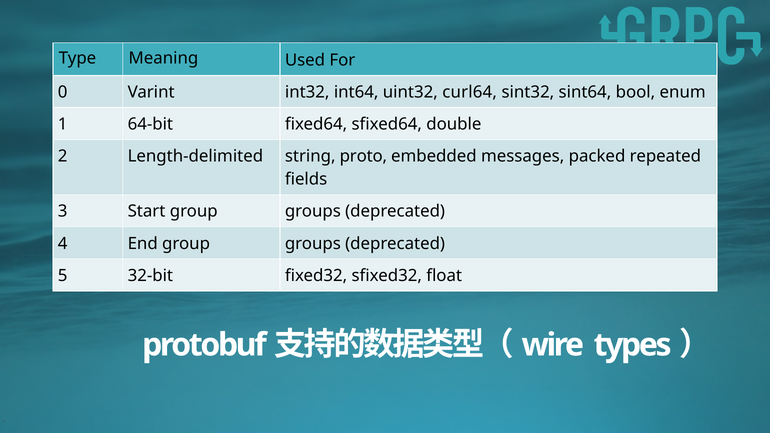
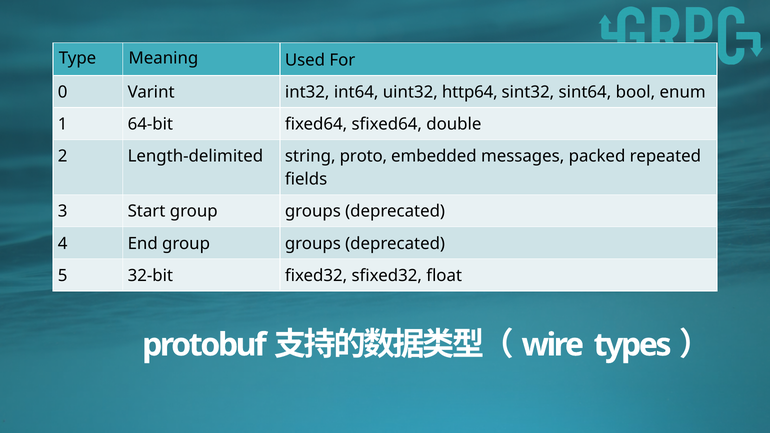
curl64: curl64 -> http64
